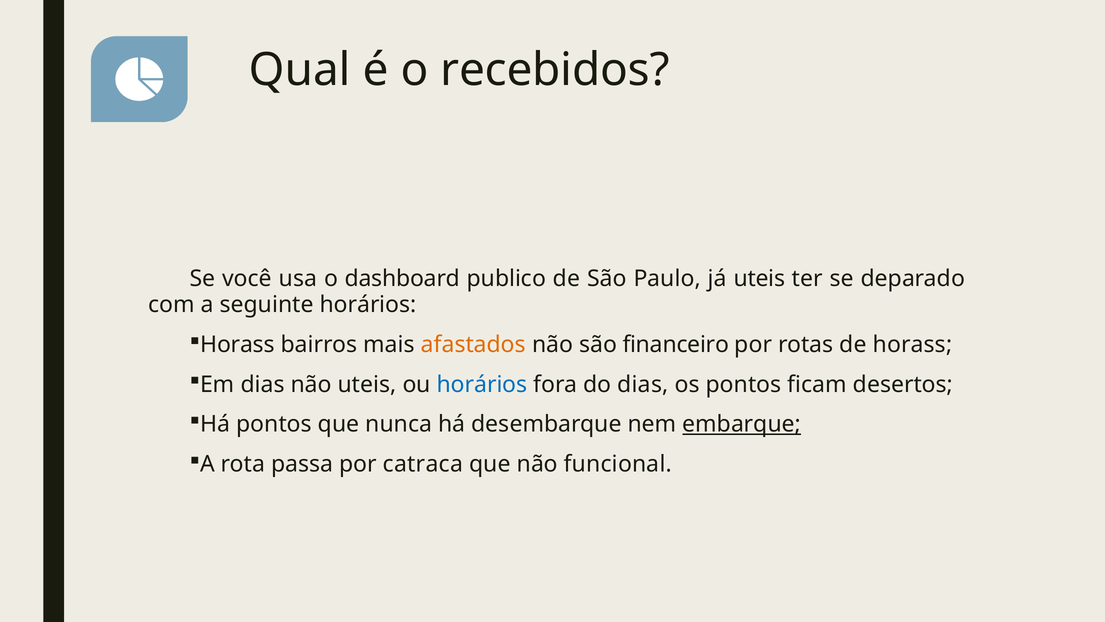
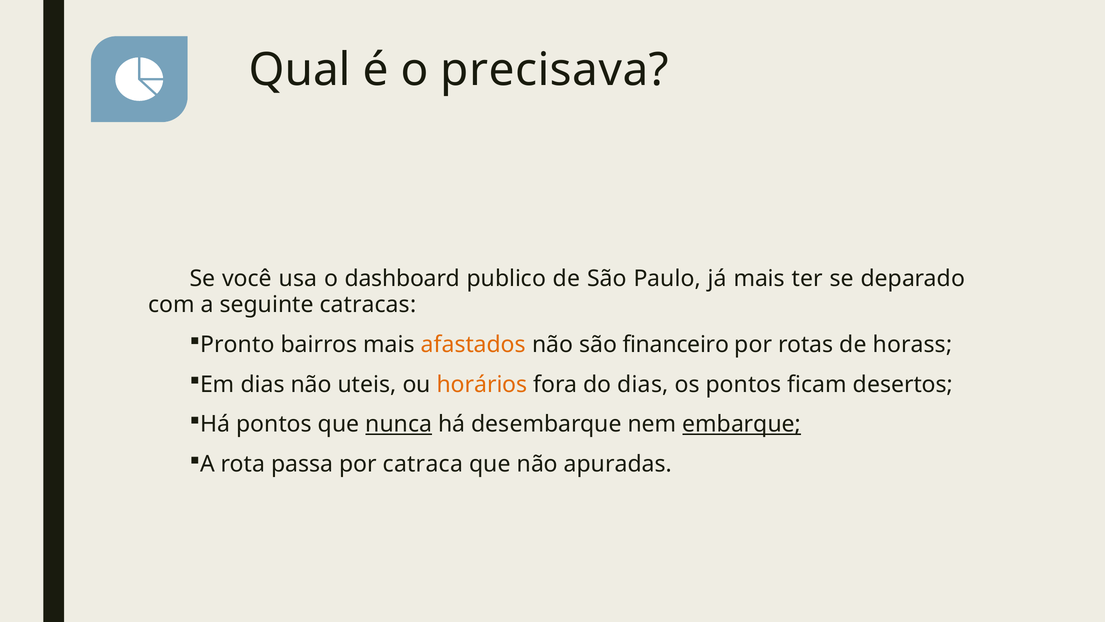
recebidos: recebidos -> precisava
já uteis: uteis -> mais
seguinte horários: horários -> catracas
Horass at (237, 344): Horass -> Pronto
horários at (482, 384) colour: blue -> orange
nunca underline: none -> present
funcional: funcional -> apuradas
